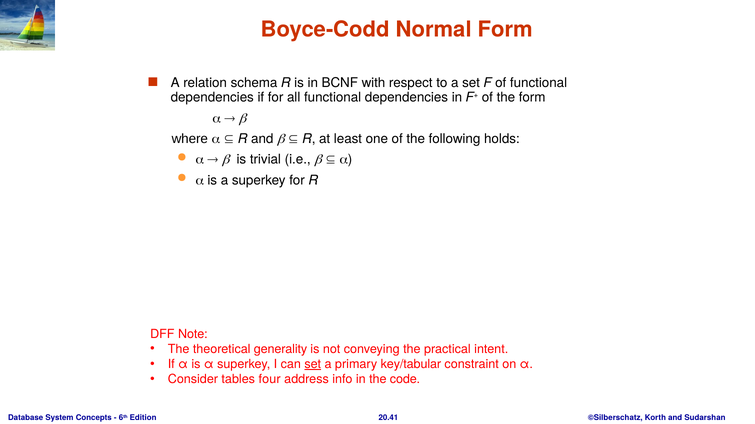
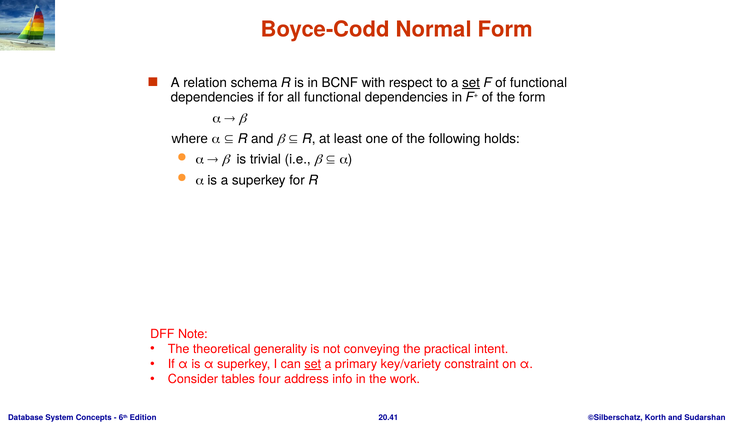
set at (471, 83) underline: none -> present
key/tabular: key/tabular -> key/variety
code: code -> work
